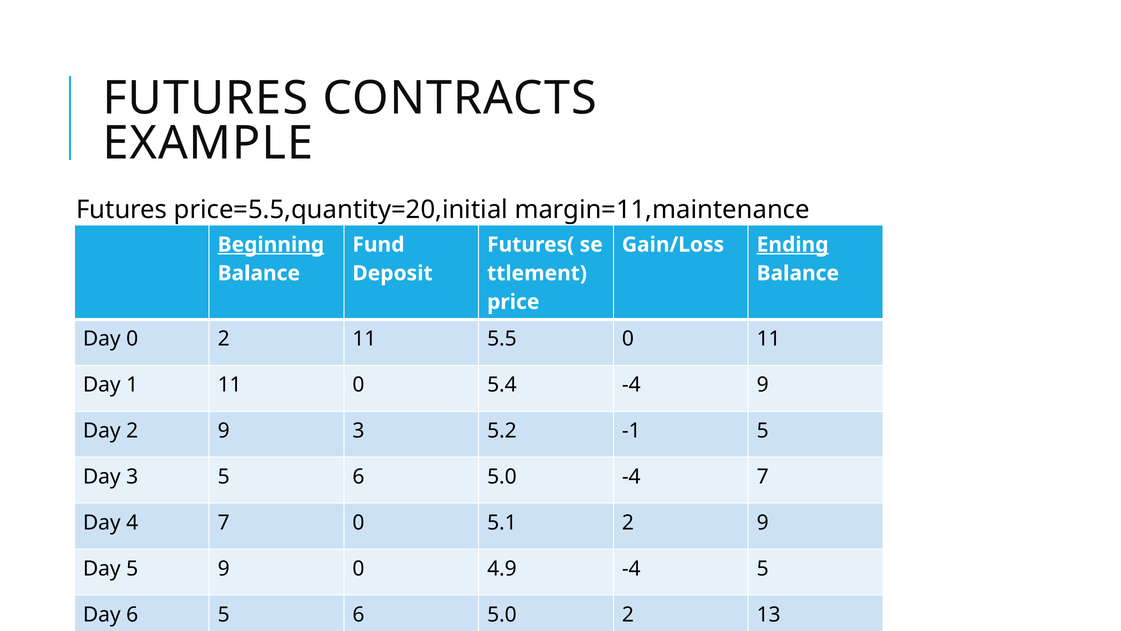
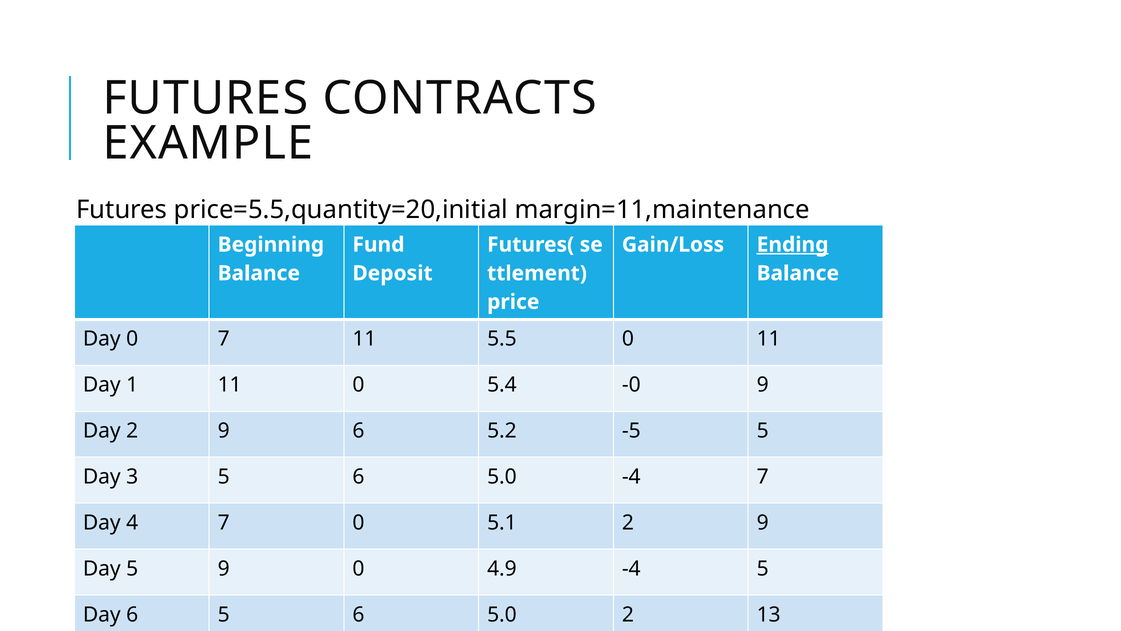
Beginning underline: present -> none
0 2: 2 -> 7
5.4 -4: -4 -> -0
9 3: 3 -> 6
-1: -1 -> -5
